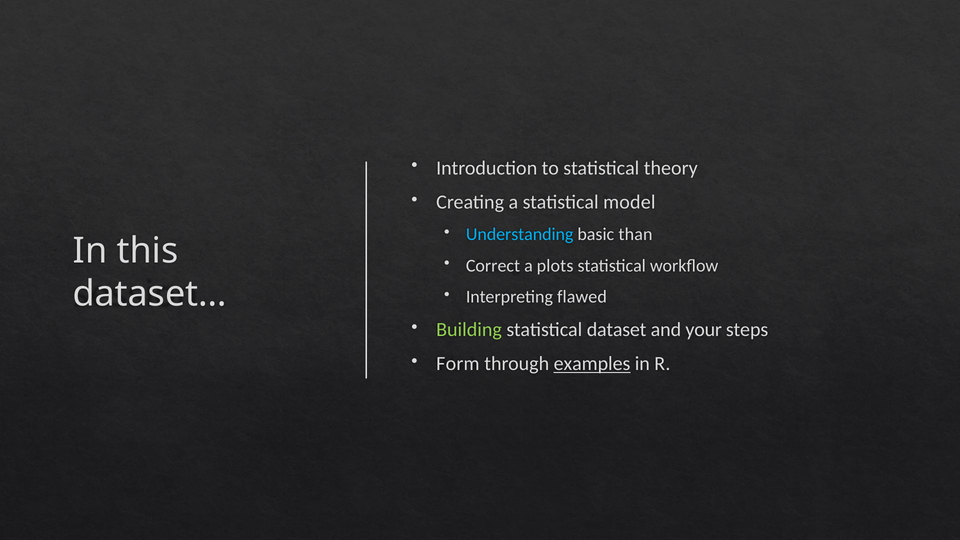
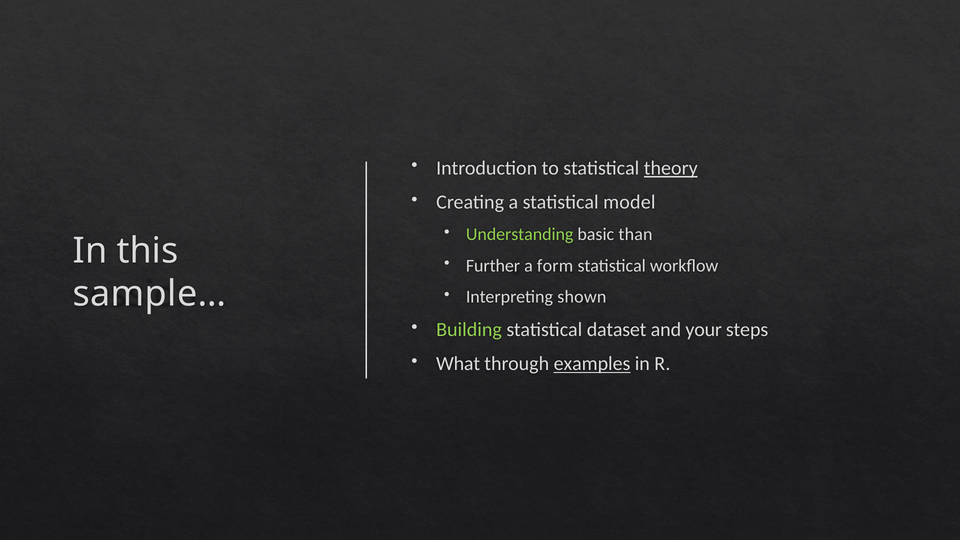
theory underline: none -> present
Understanding colour: light blue -> light green
Correct: Correct -> Further
plots: plots -> form
dataset…: dataset… -> sample…
flawed: flawed -> shown
Form: Form -> What
